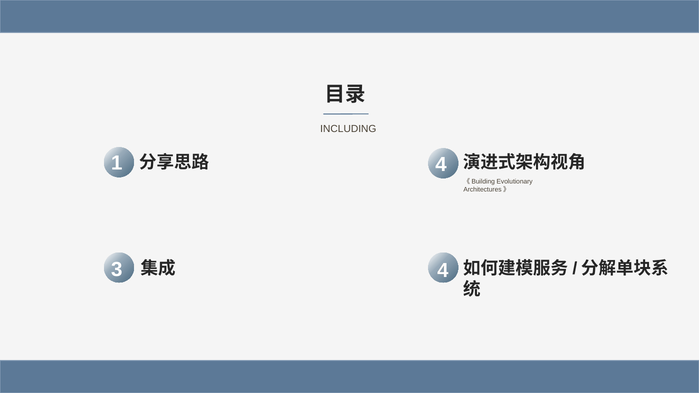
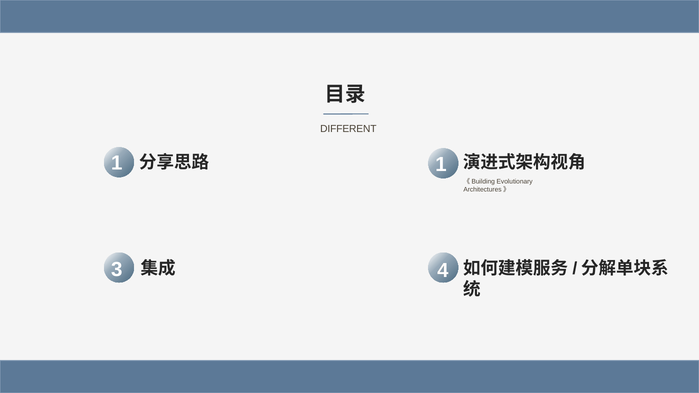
INCLUDING: INCLUDING -> DIFFERENT
1 4: 4 -> 1
